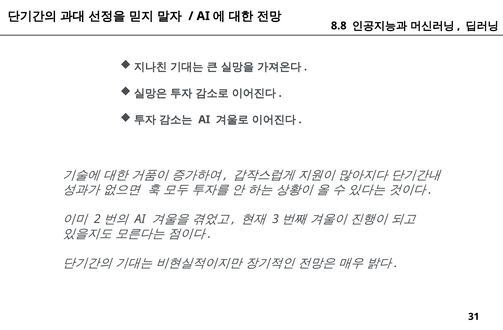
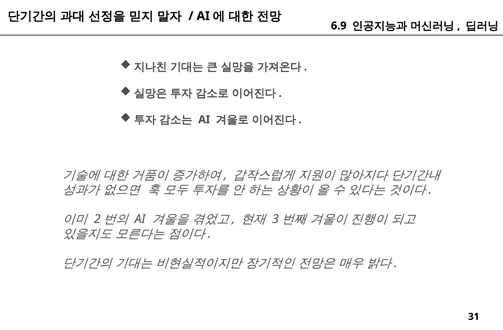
8.8: 8.8 -> 6.9
